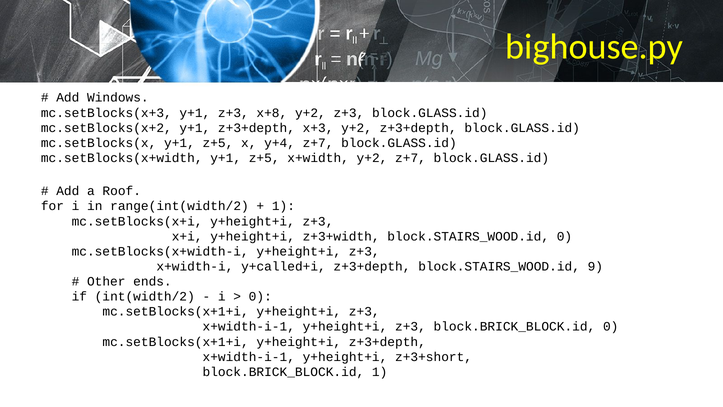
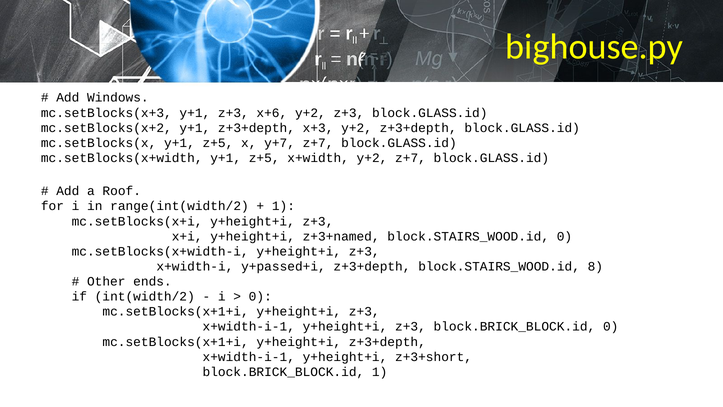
x+8: x+8 -> x+6
y+4: y+4 -> y+7
z+3+width: z+3+width -> z+3+named
y+called+i: y+called+i -> y+passed+i
9: 9 -> 8
